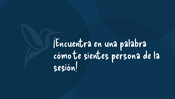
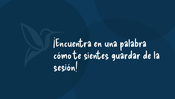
persona: persona -> guardar
